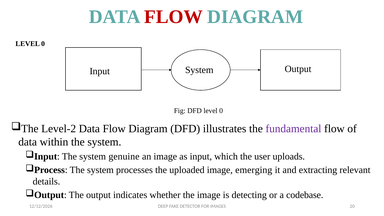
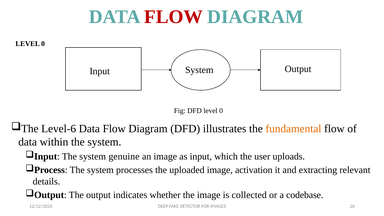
Level-2: Level-2 -> Level-6
fundamental colour: purple -> orange
emerging: emerging -> activation
detecting: detecting -> collected
